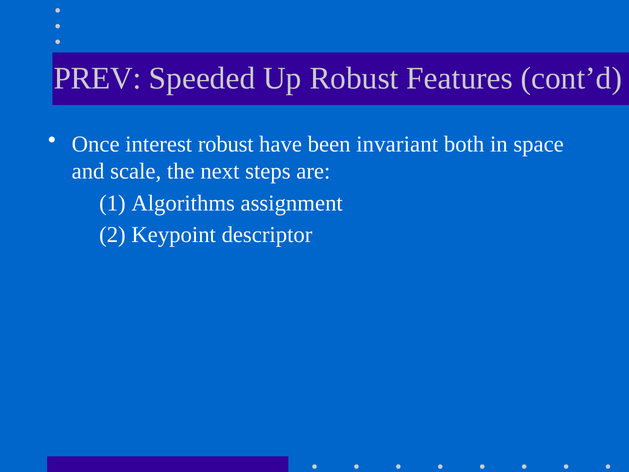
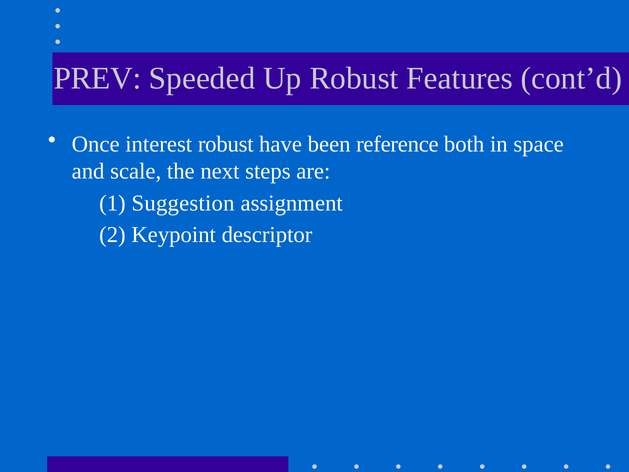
invariant: invariant -> reference
Algorithms: Algorithms -> Suggestion
